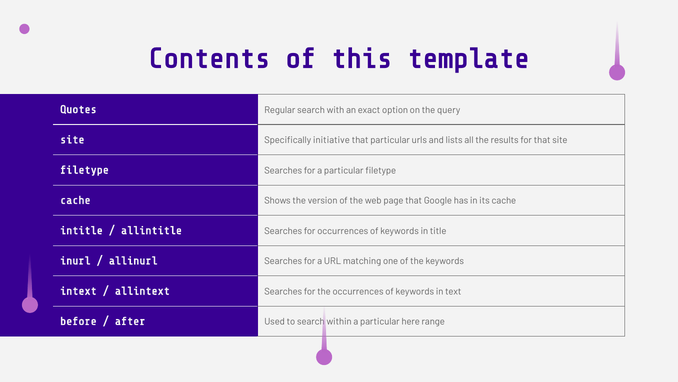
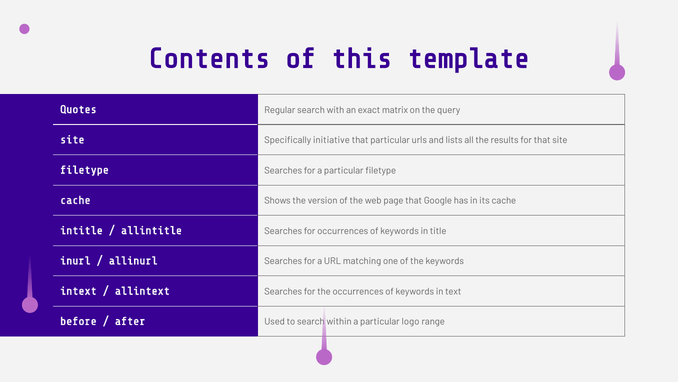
option: option -> matrix
here: here -> logo
